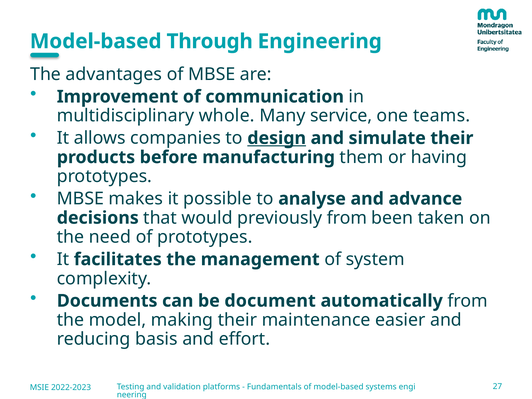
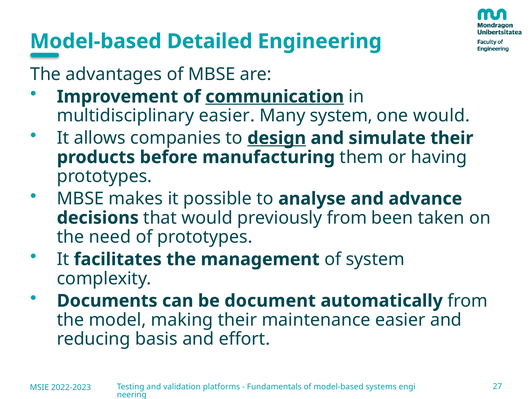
Through: Through -> Detailed
communication underline: none -> present
multidisciplinary whole: whole -> easier
Many service: service -> system
one teams: teams -> would
